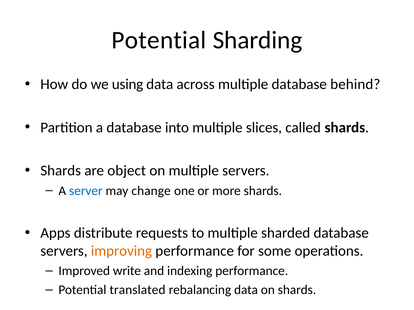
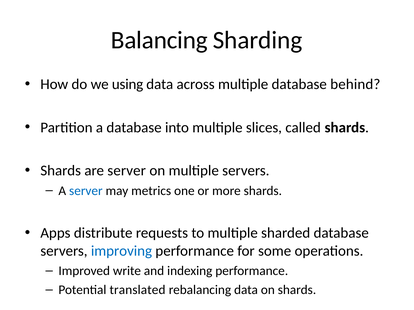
Potential at (159, 40): Potential -> Balancing
are object: object -> server
change: change -> metrics
improving colour: orange -> blue
